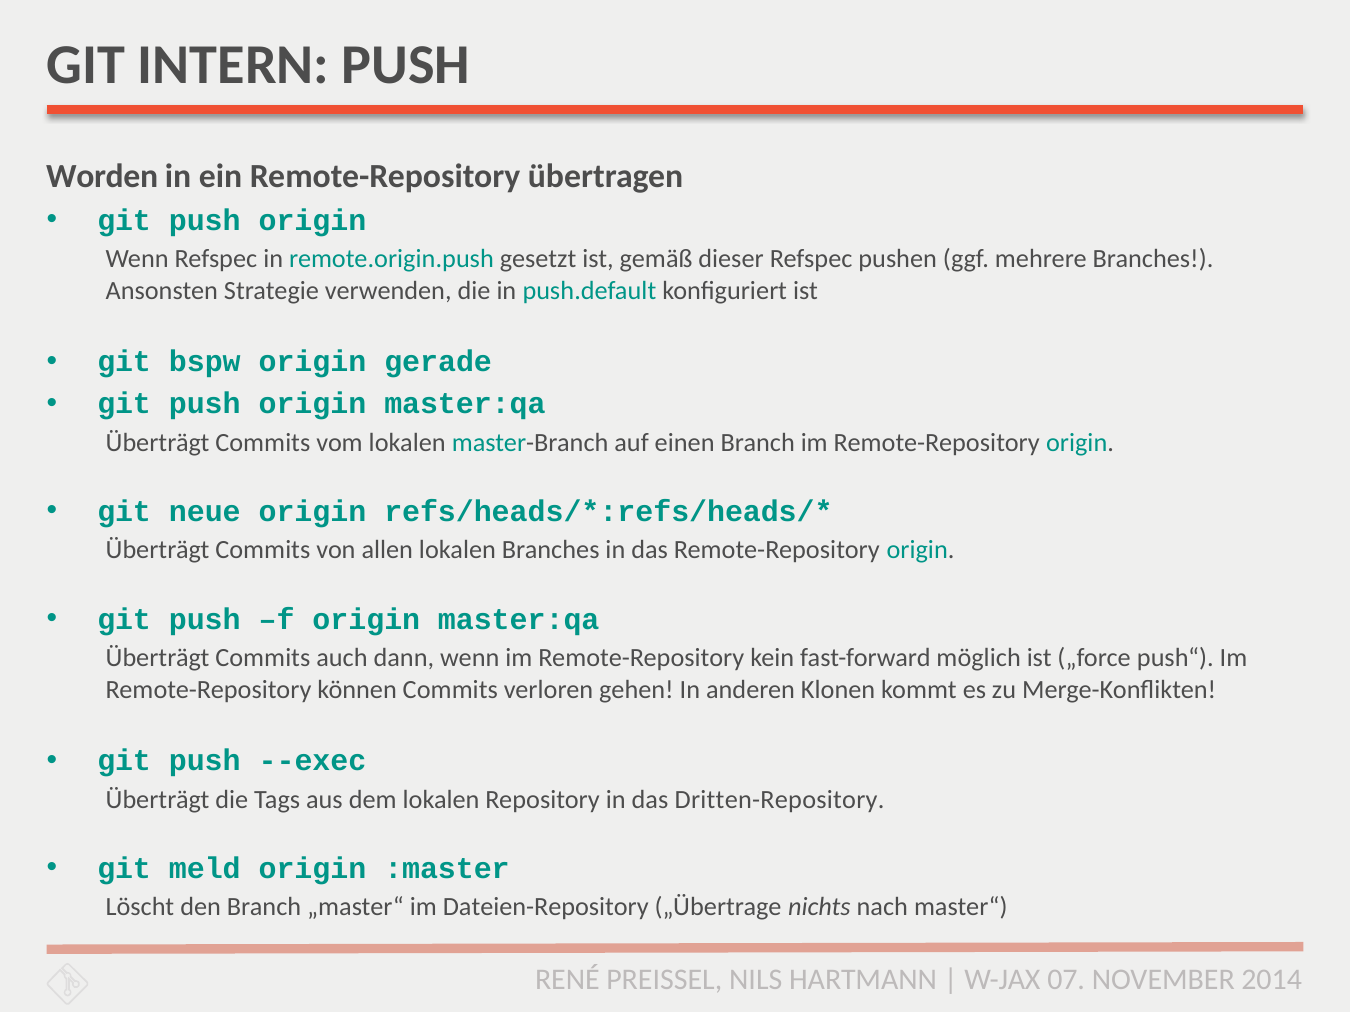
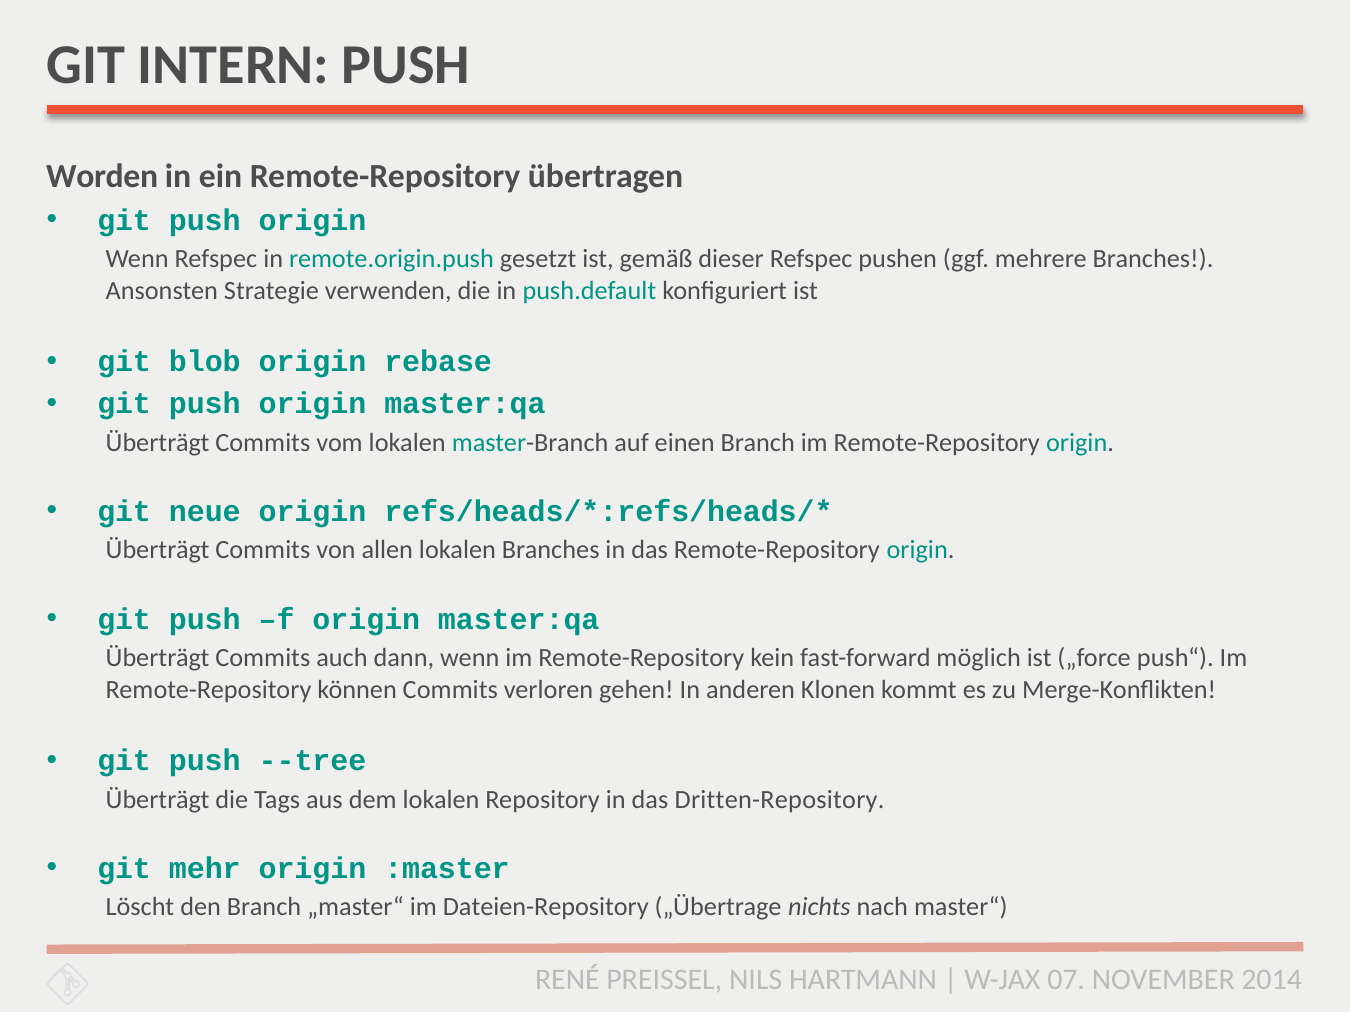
bspw: bspw -> blob
gerade: gerade -> rebase
--exec: --exec -> --tree
meld: meld -> mehr
